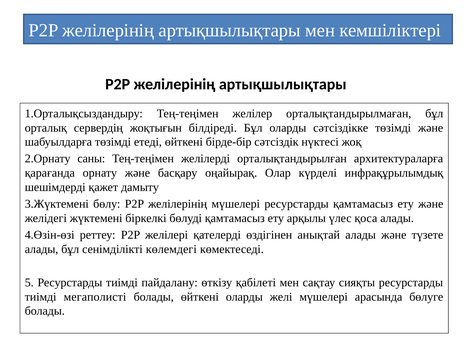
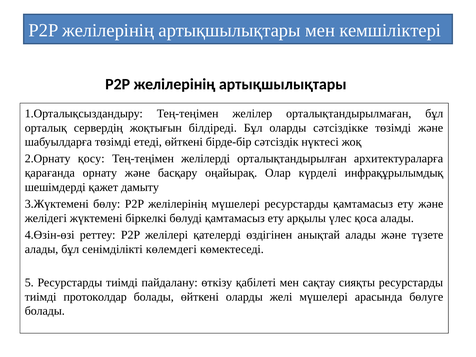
саны: саны -> қосу
мегаполисті: мегаполисті -> протоколдар
